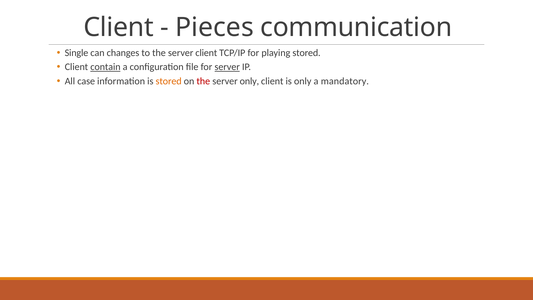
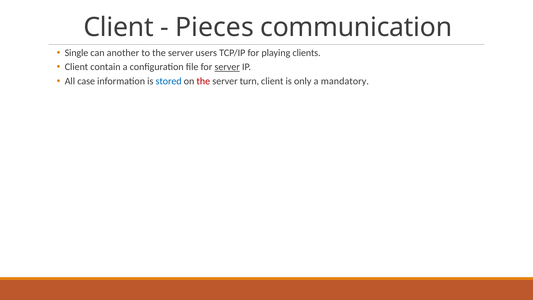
changes: changes -> another
server client: client -> users
playing stored: stored -> clients
contain underline: present -> none
stored at (169, 81) colour: orange -> blue
server only: only -> turn
